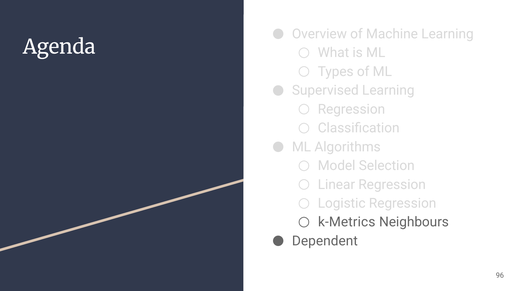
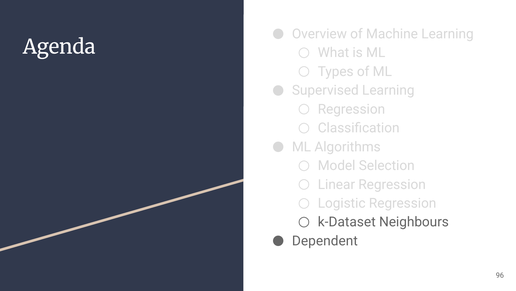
k-Metrics: k-Metrics -> k-Dataset
